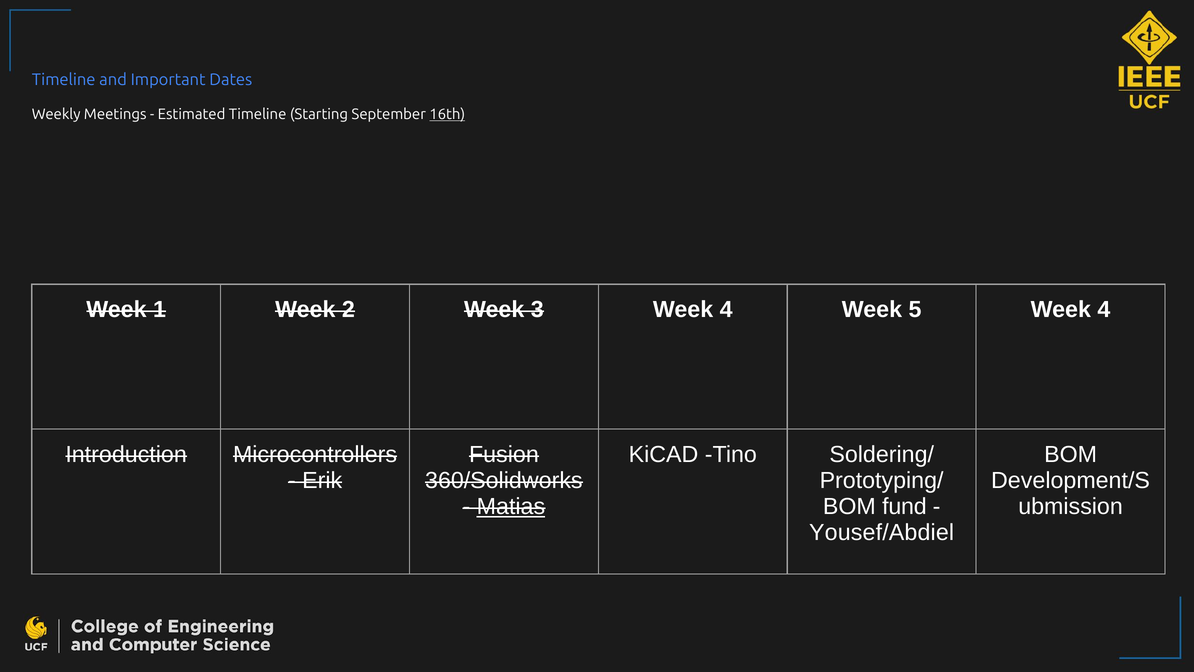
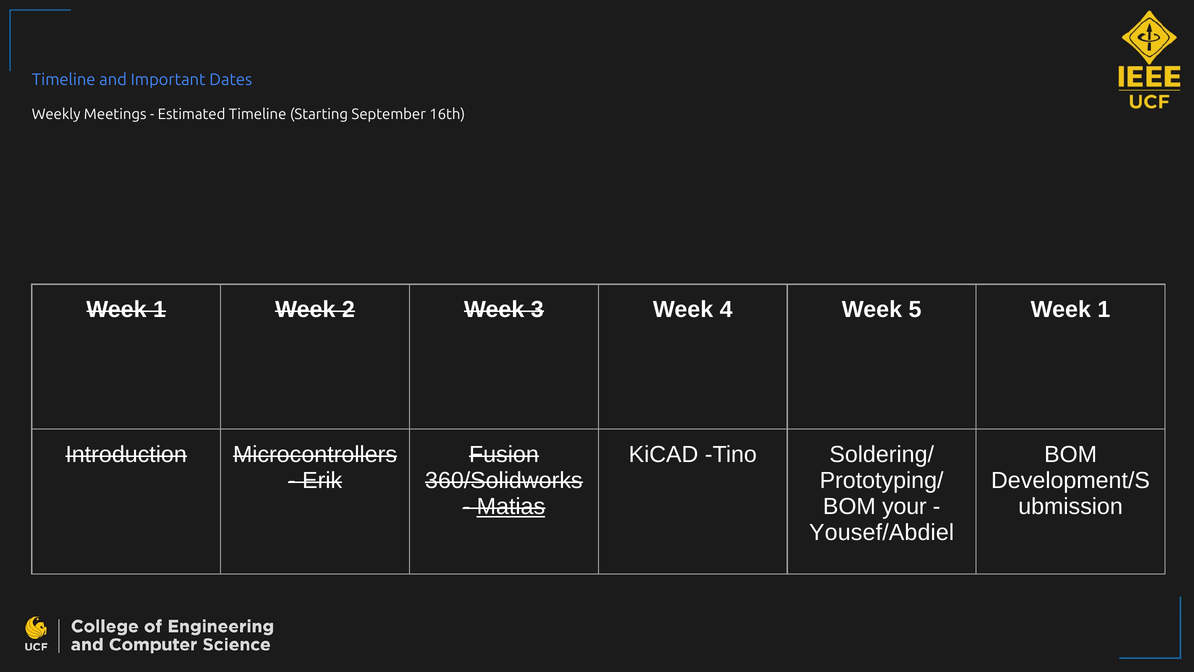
16th underline: present -> none
5 Week 4: 4 -> 1
fund: fund -> your
